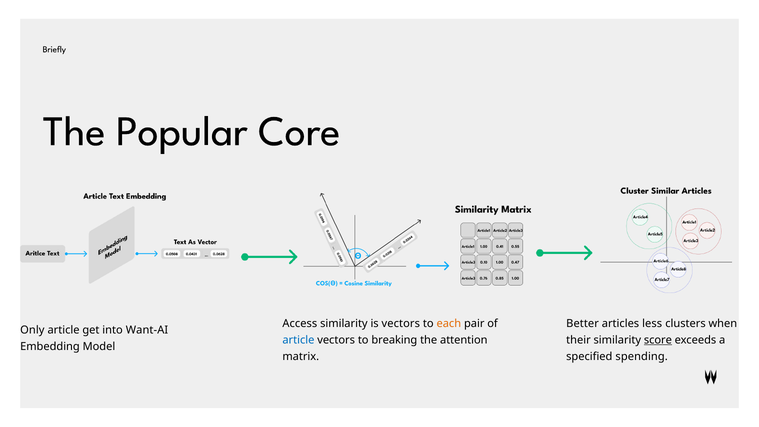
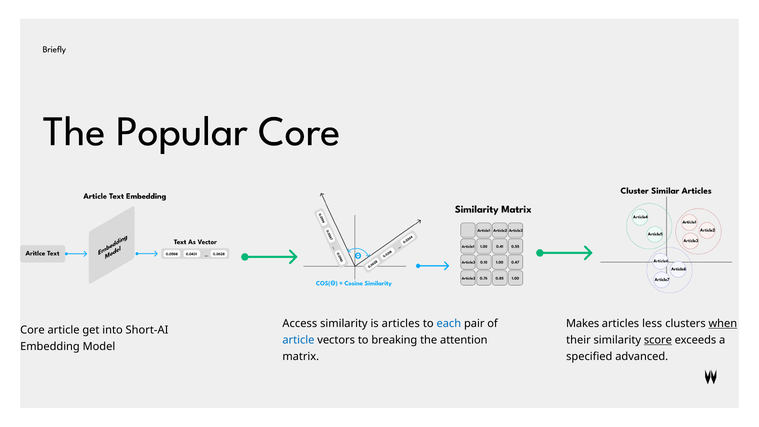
is vectors: vectors -> articles
each colour: orange -> blue
Better: Better -> Makes
when underline: none -> present
Only at (32, 330): Only -> Core
Want-AI: Want-AI -> Short-AI
spending: spending -> advanced
